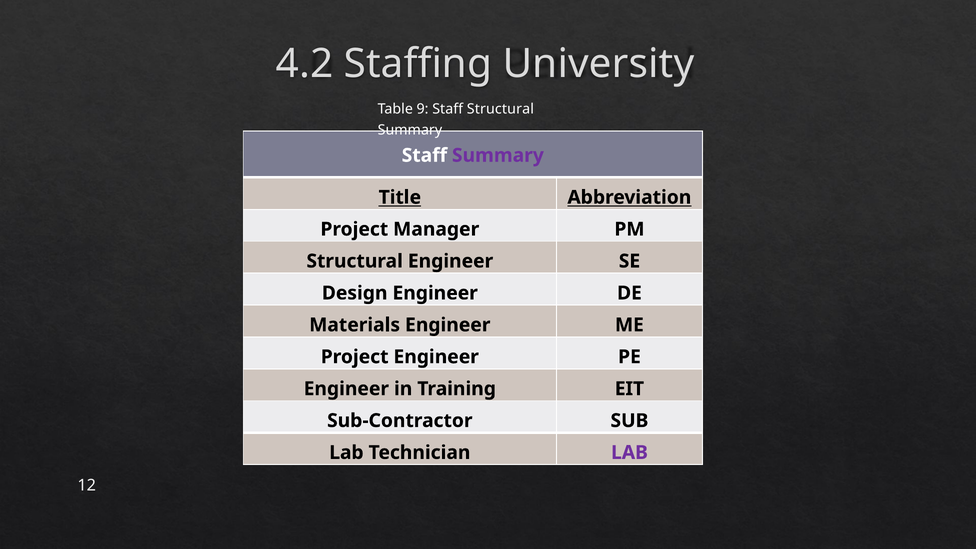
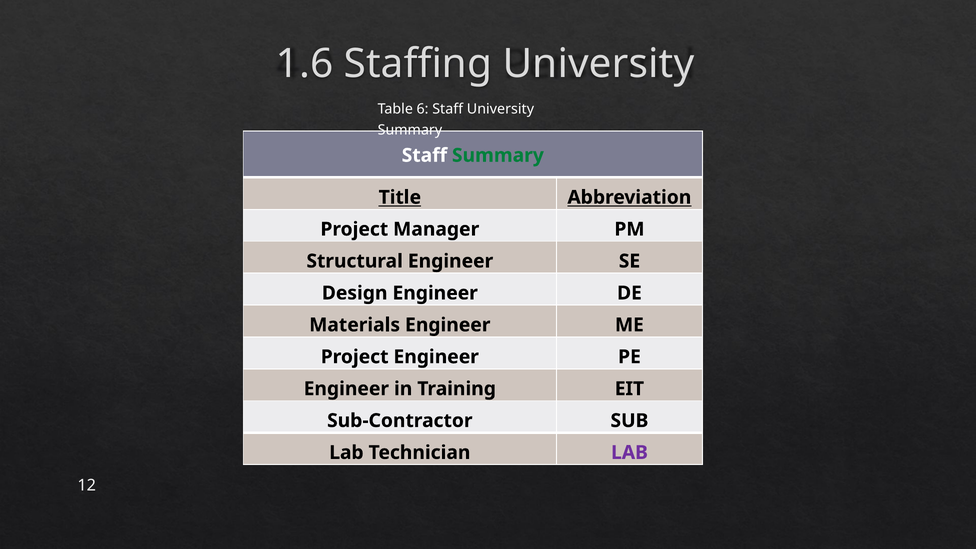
4.2: 4.2 -> 1.6
9: 9 -> 6
Staff Structural: Structural -> University
Summary at (498, 155) colour: purple -> green
